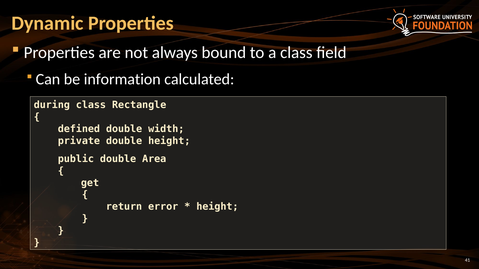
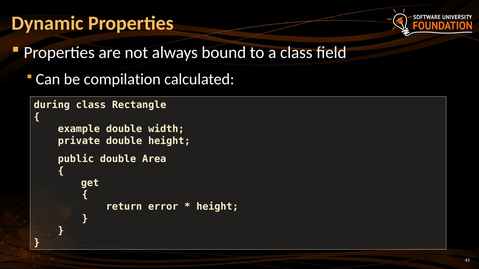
information: information -> compilation
defined: defined -> example
